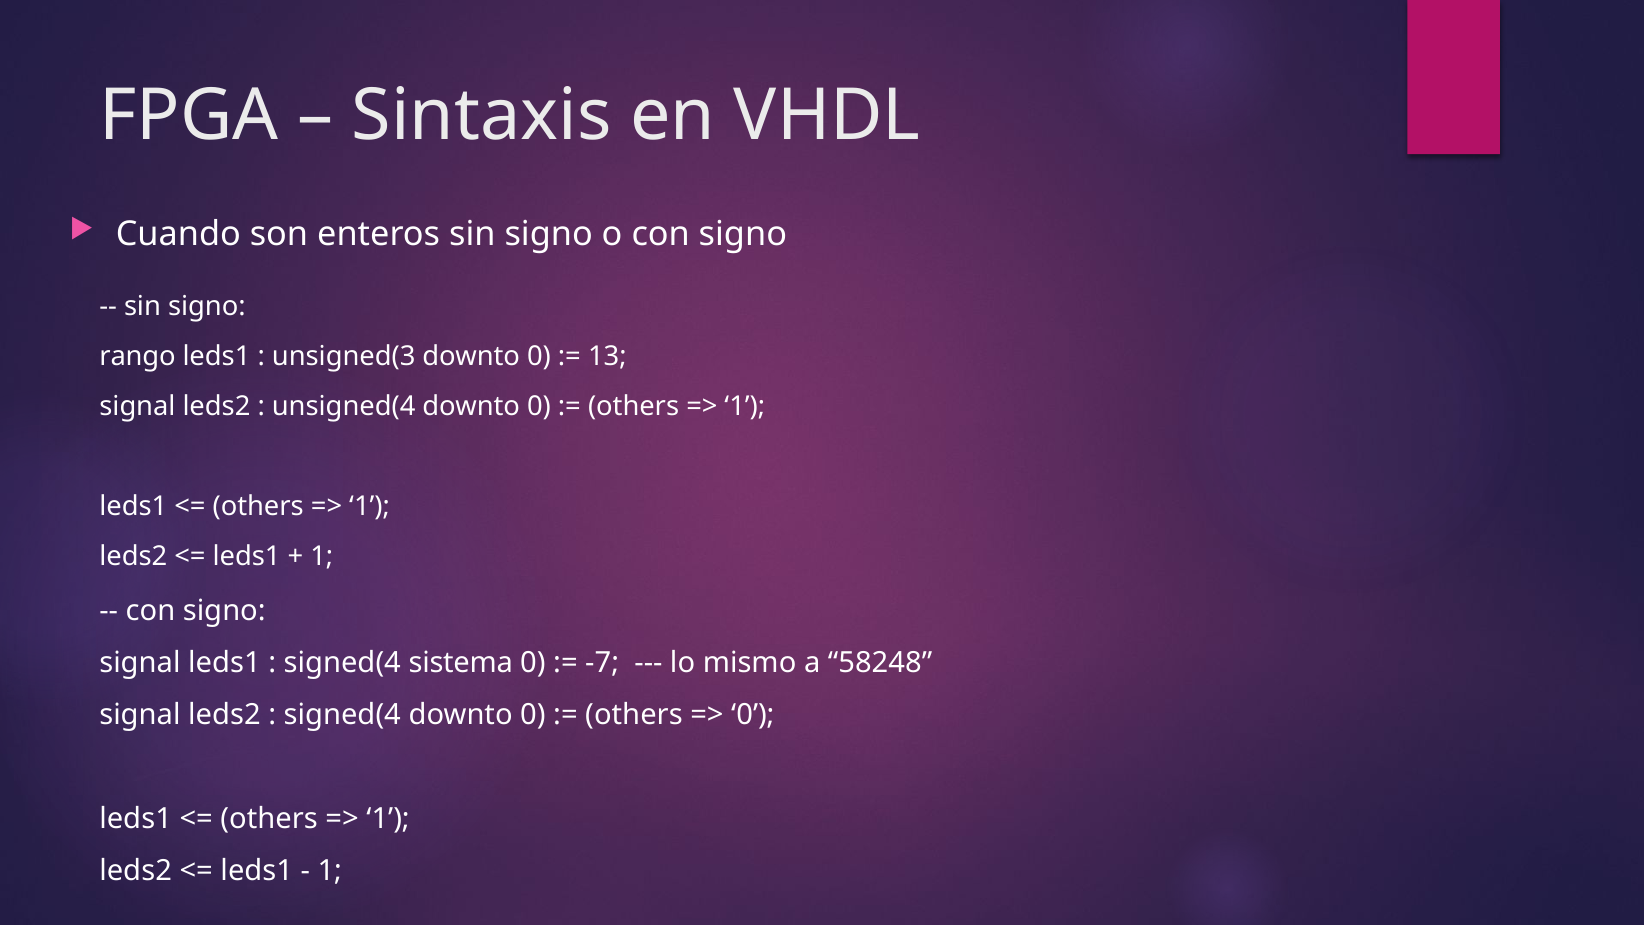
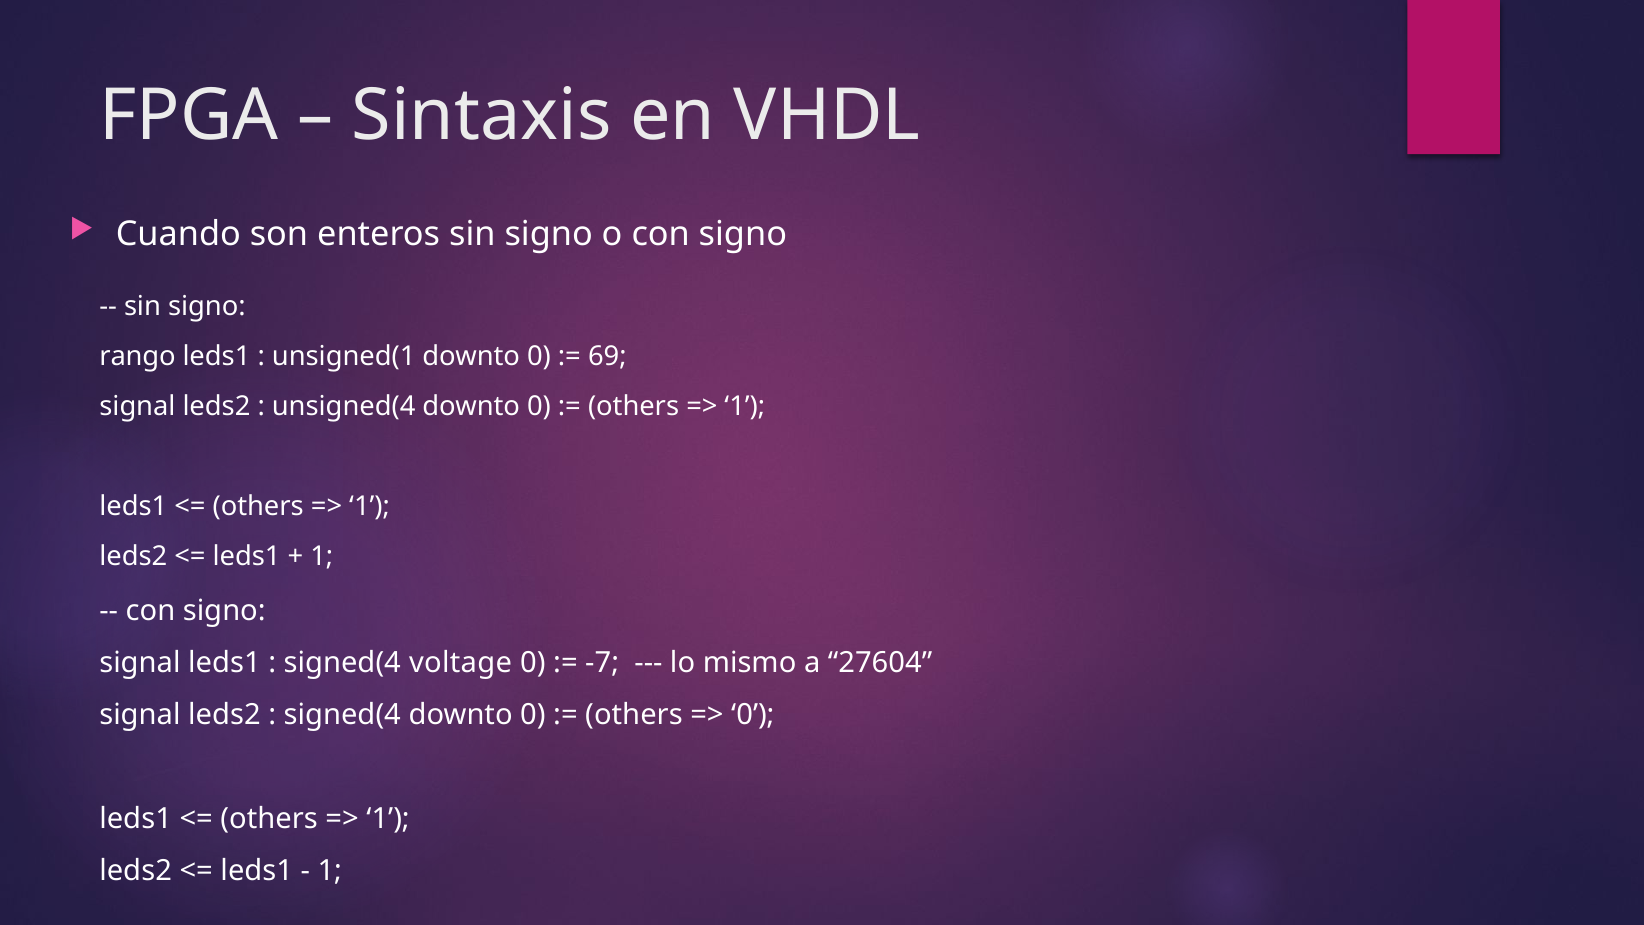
unsigned(3: unsigned(3 -> unsigned(1
13: 13 -> 69
sistema: sistema -> voltage
58248: 58248 -> 27604
